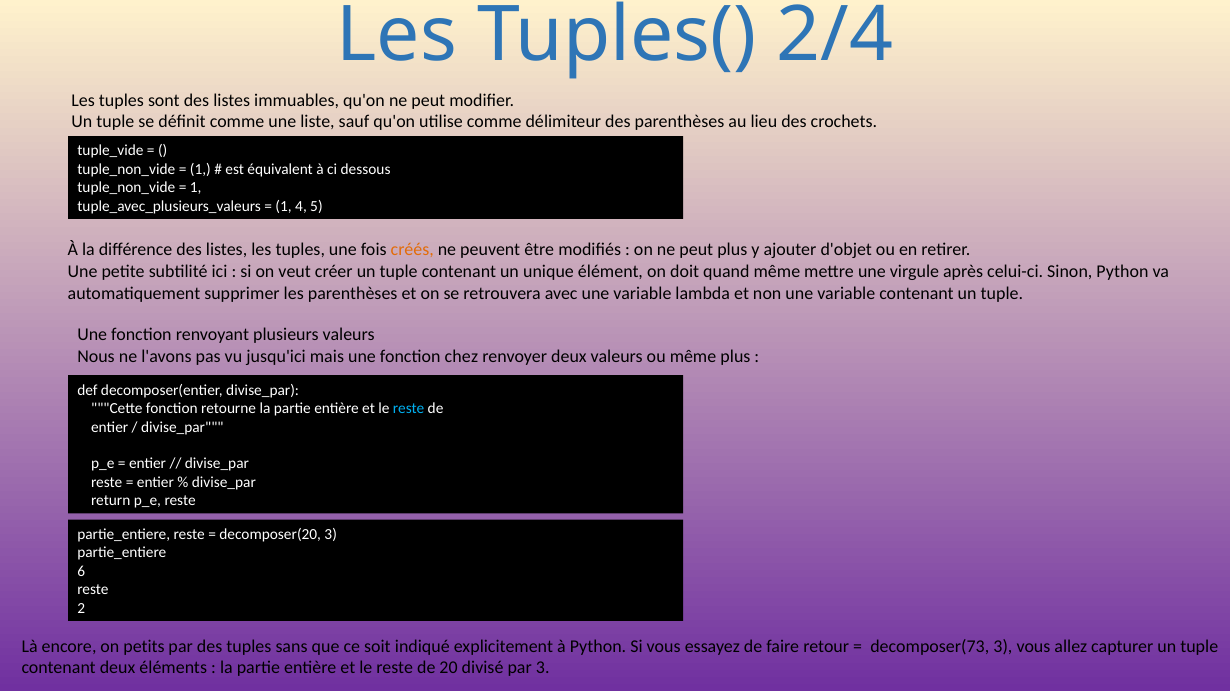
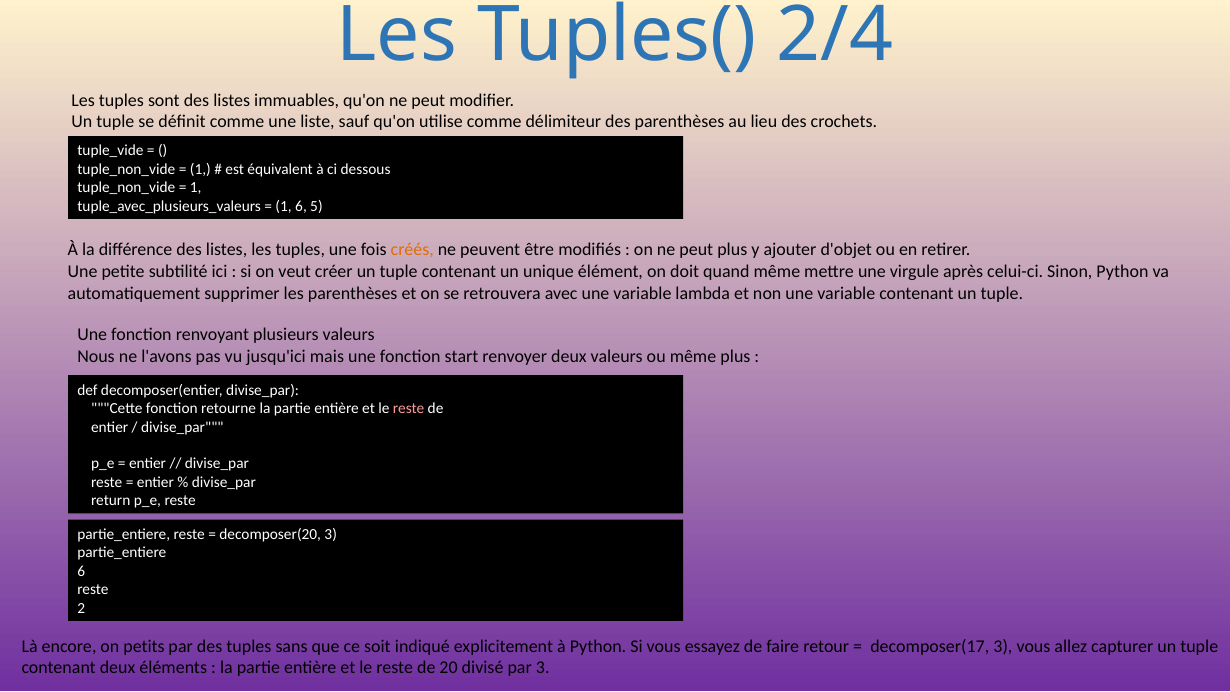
1 4: 4 -> 6
chez: chez -> start
reste at (409, 408) colour: light blue -> pink
decomposer(73: decomposer(73 -> decomposer(17
